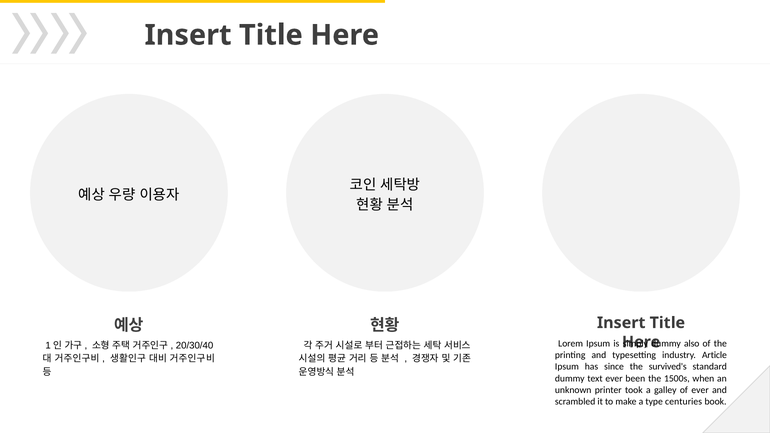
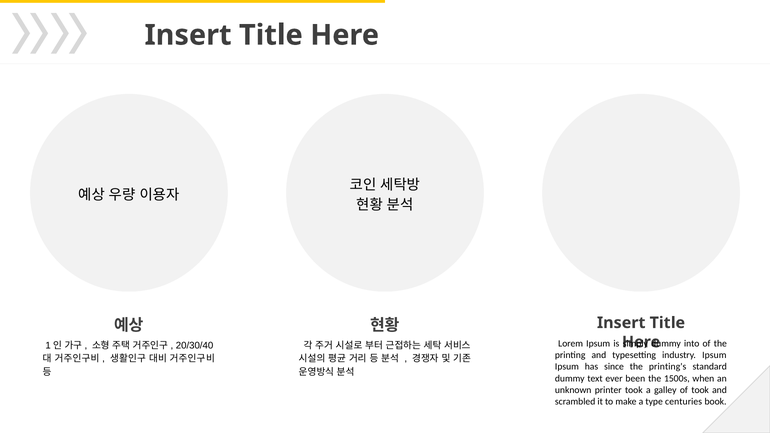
also: also -> into
industry Article: Article -> Ipsum
survived's: survived's -> printing's
of ever: ever -> took
